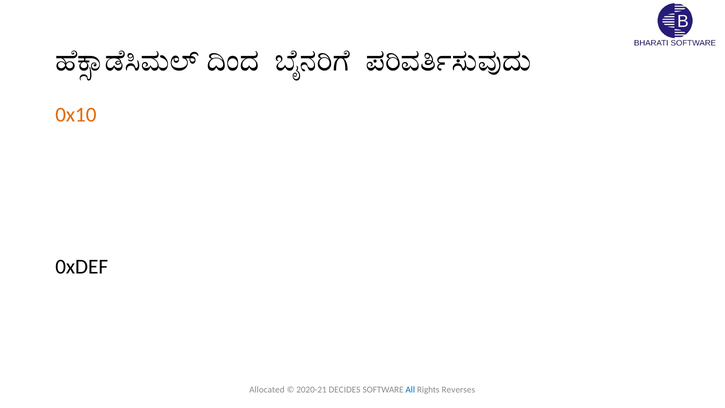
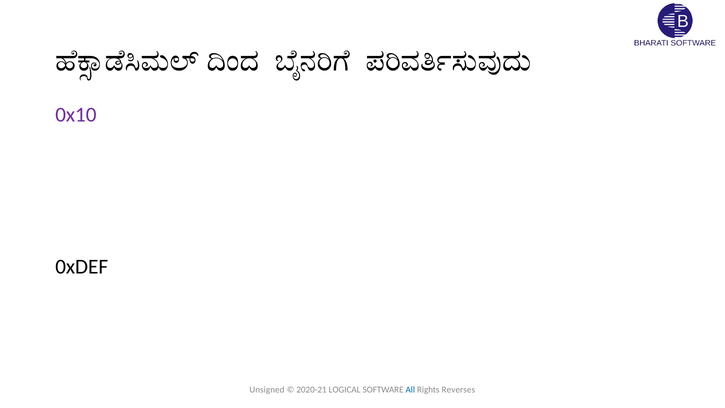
0x10 colour: orange -> purple
Allocated: Allocated -> Unsigned
DECIDES: DECIDES -> LOGICAL
